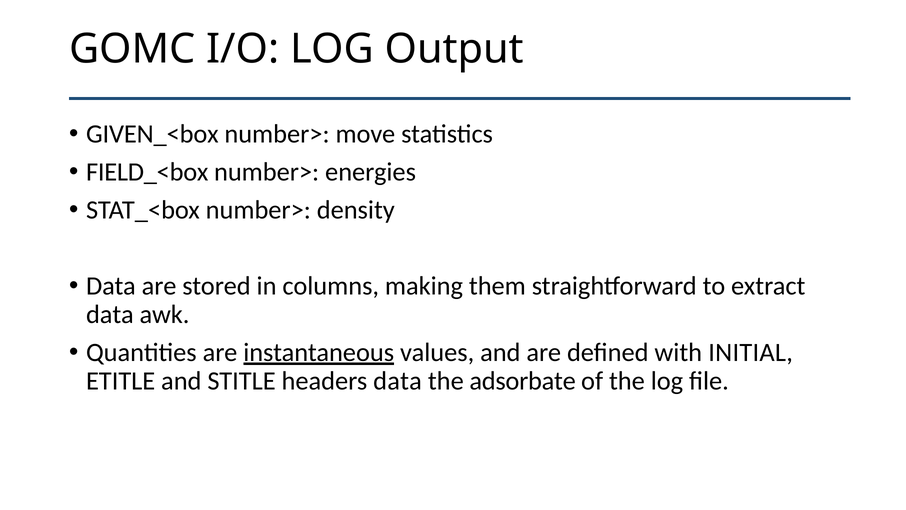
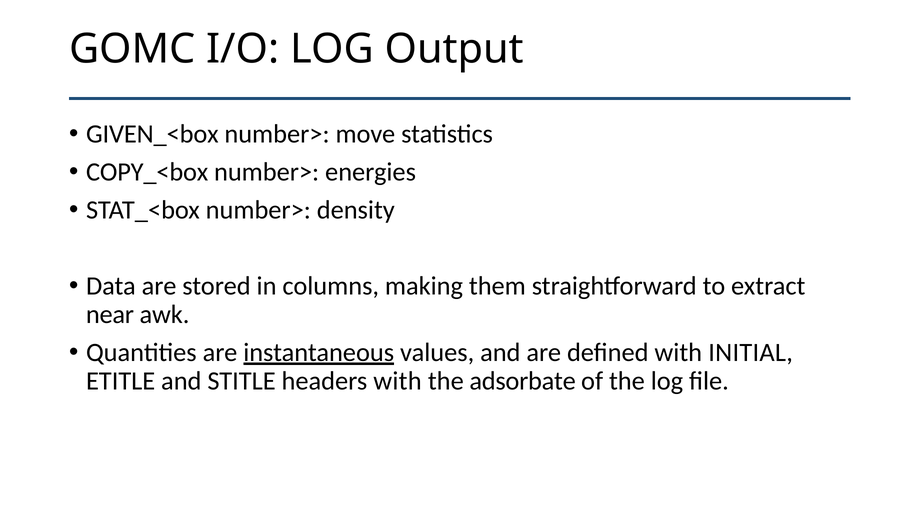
FIELD_<box: FIELD_<box -> COPY_<box
data at (110, 314): data -> near
headers data: data -> with
